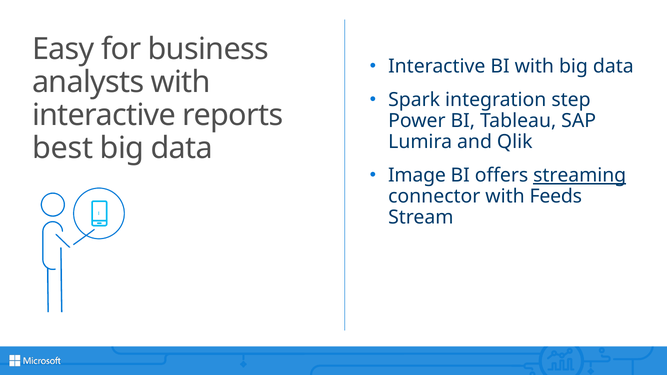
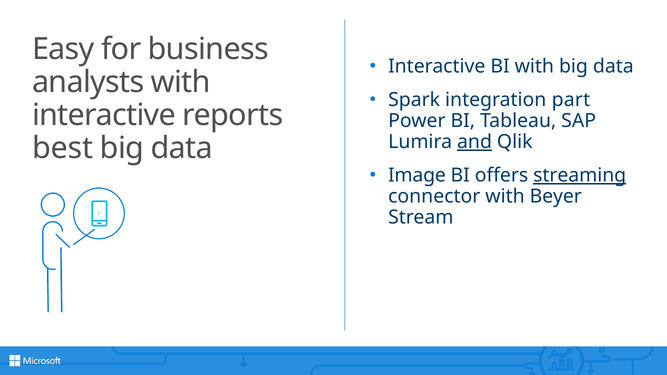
step: step -> part
and underline: none -> present
Feeds: Feeds -> Beyer
